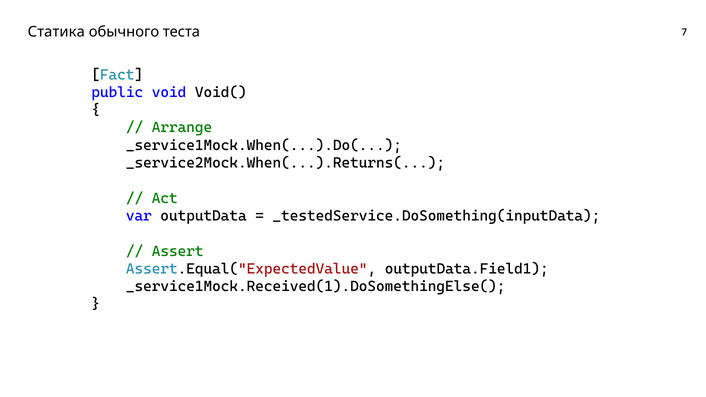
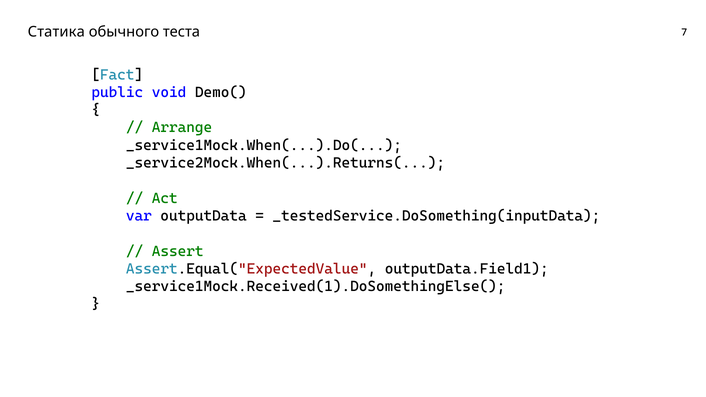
Void(: Void( -> Demo(
